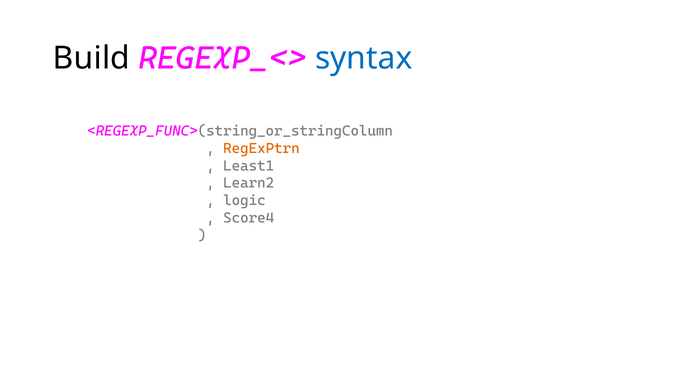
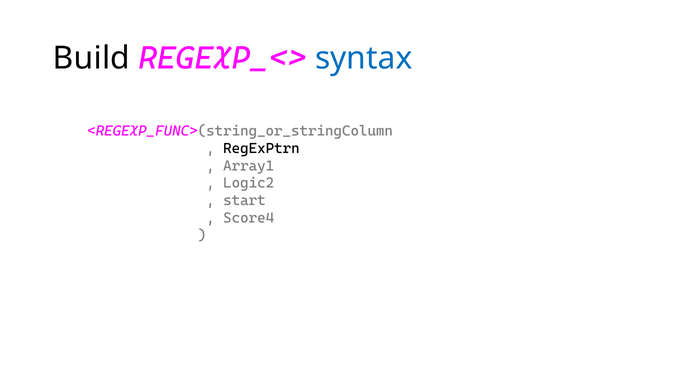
RegExPtrn colour: orange -> black
Least1: Least1 -> Array1
Learn2: Learn2 -> Logic2
logic: logic -> start
